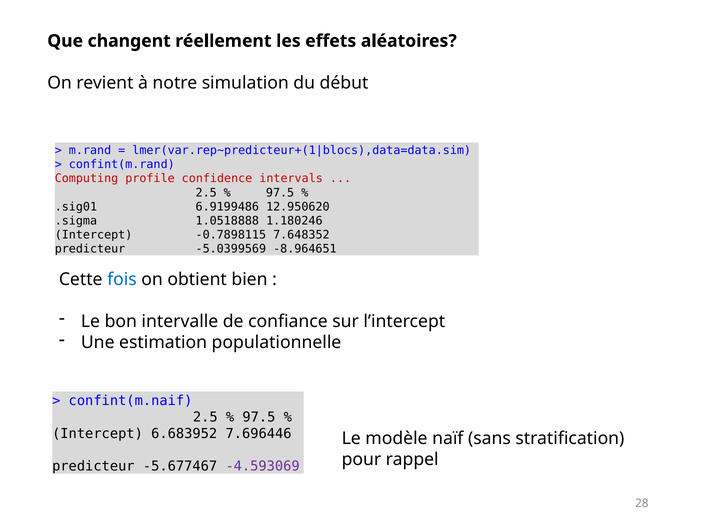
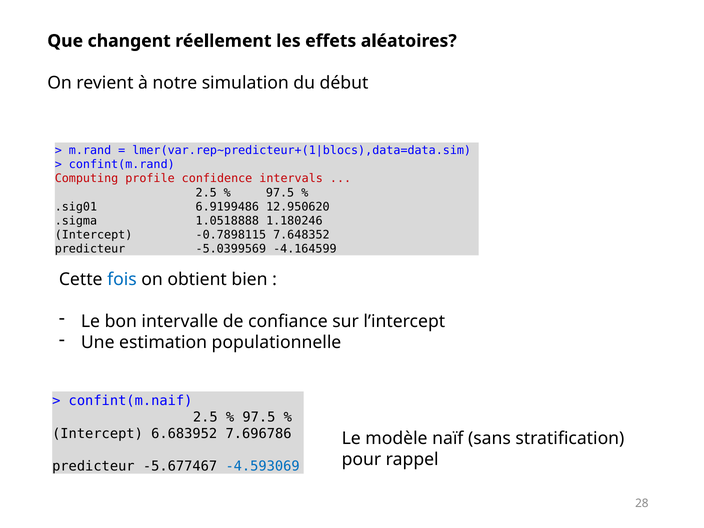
-8.964651: -8.964651 -> -4.164599
7.696446: 7.696446 -> 7.696786
-4.593069 colour: purple -> blue
